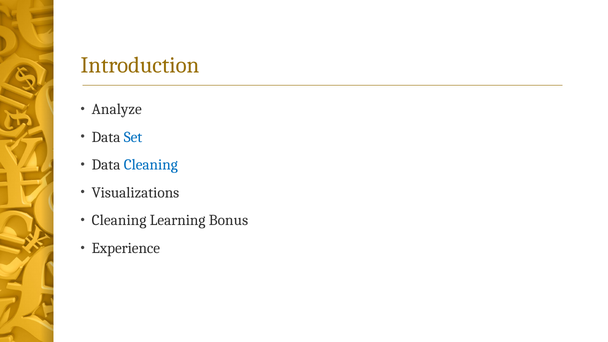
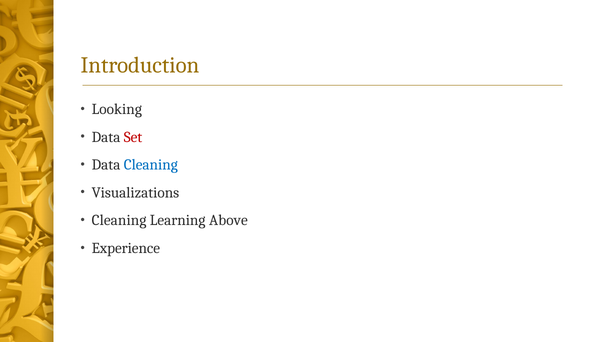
Analyze: Analyze -> Looking
Set colour: blue -> red
Bonus: Bonus -> Above
